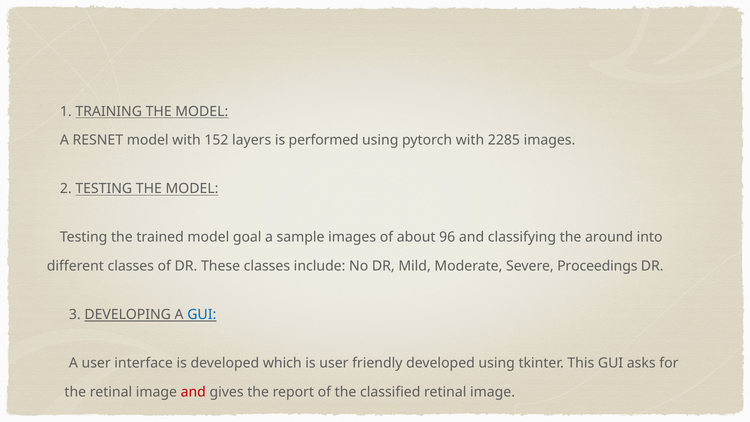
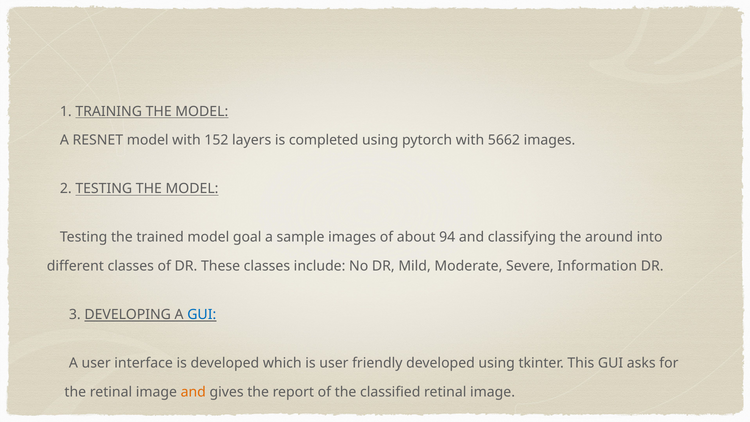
performed: performed -> completed
2285: 2285 -> 5662
96: 96 -> 94
Proceedings: Proceedings -> Information
and at (193, 392) colour: red -> orange
